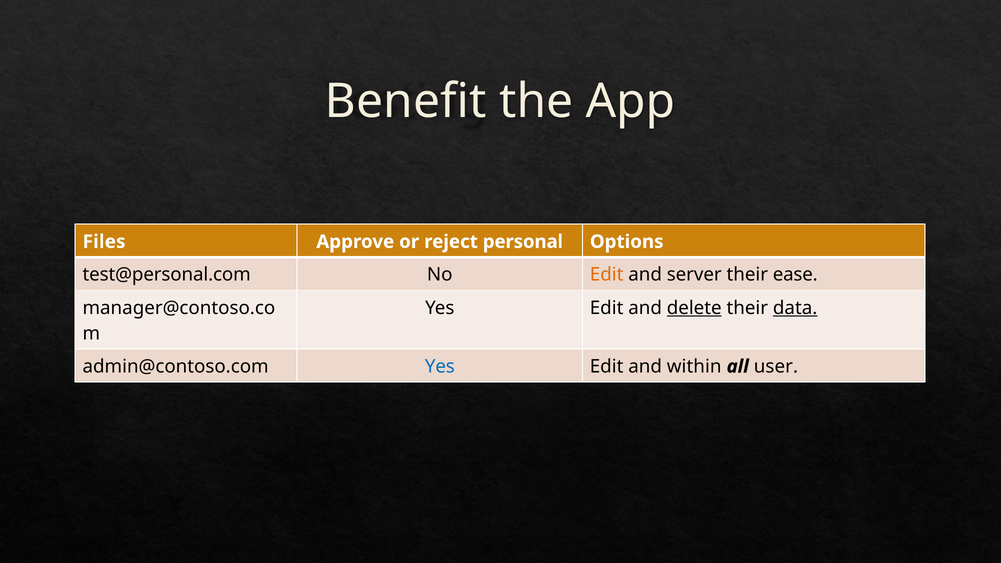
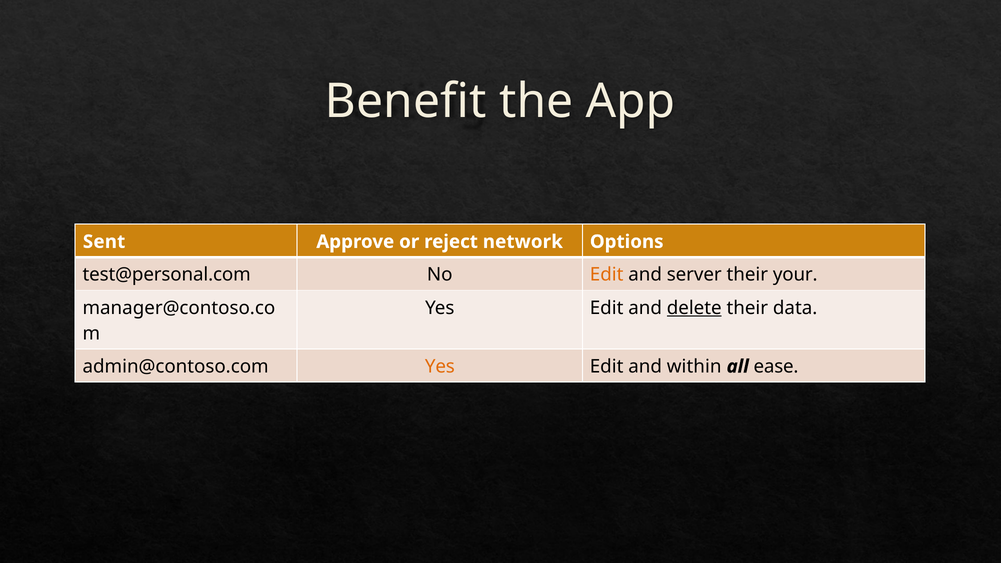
Files: Files -> Sent
personal: personal -> network
ease: ease -> your
data underline: present -> none
Yes at (440, 366) colour: blue -> orange
user: user -> ease
